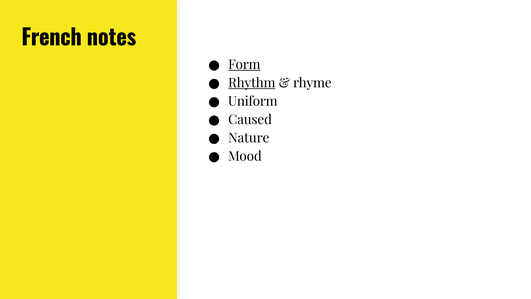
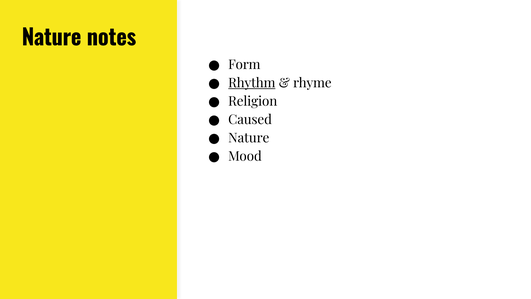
French at (52, 38): French -> Nature
Form underline: present -> none
Uniform: Uniform -> Religion
